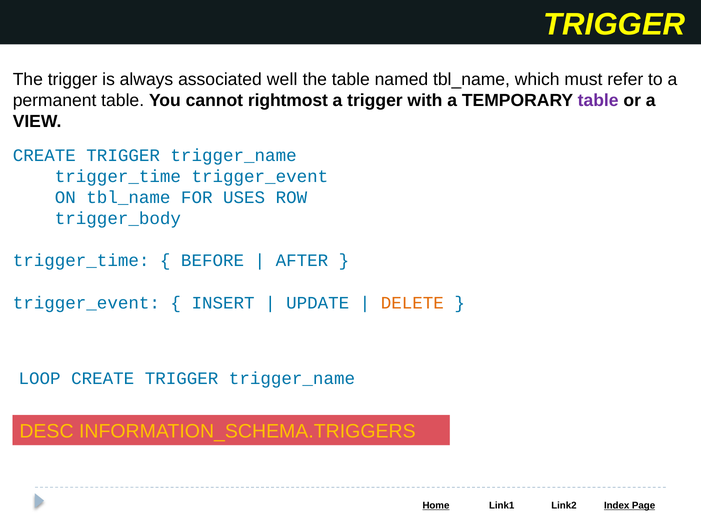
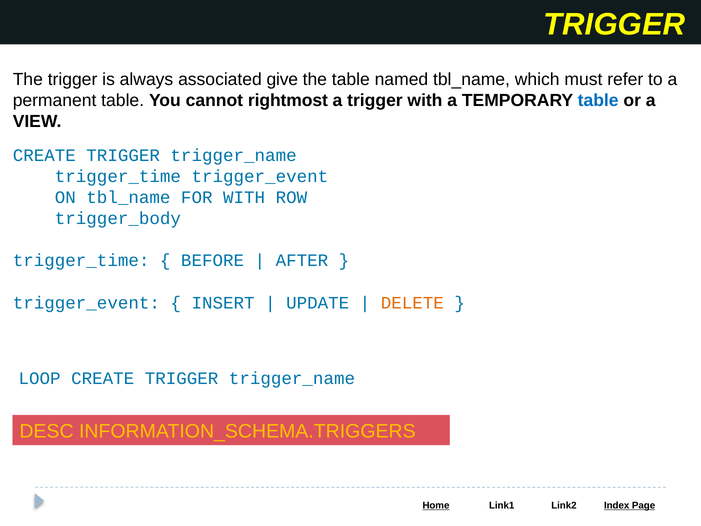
well: well -> give
table at (598, 100) colour: purple -> blue
FOR USES: USES -> WITH
